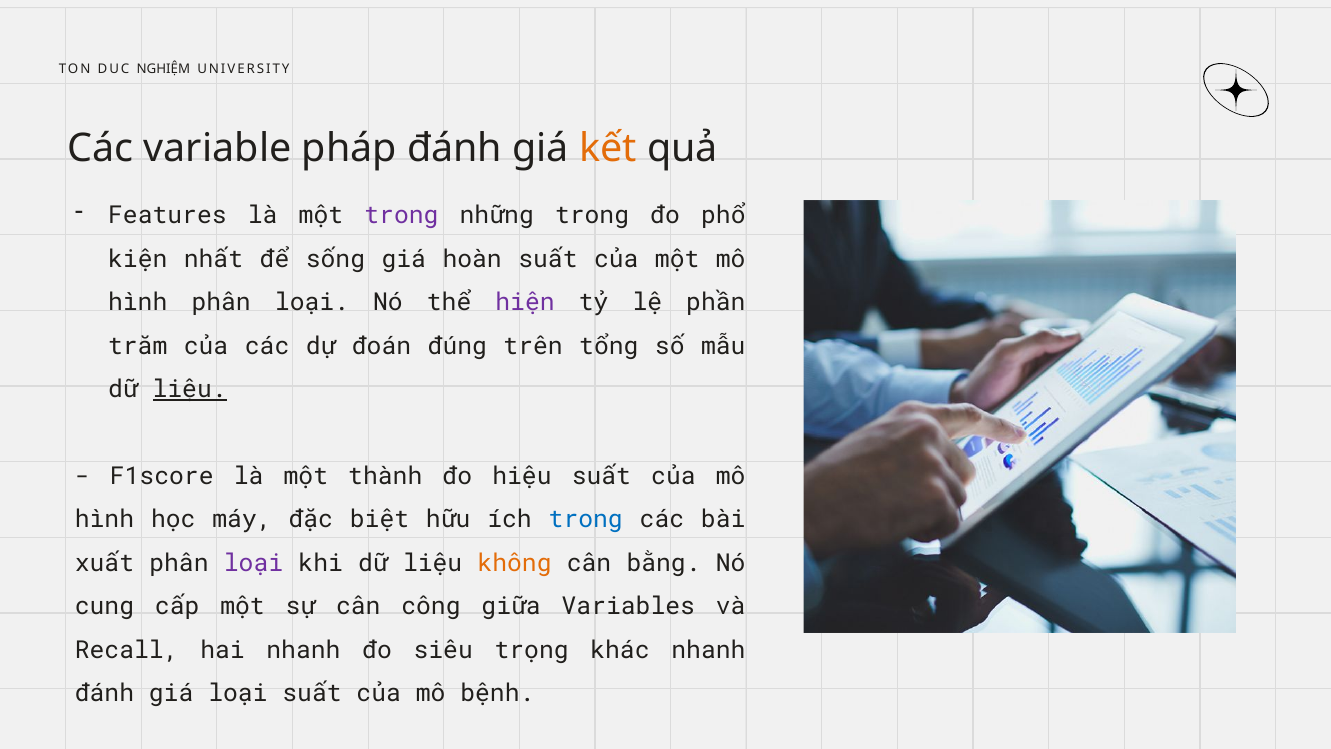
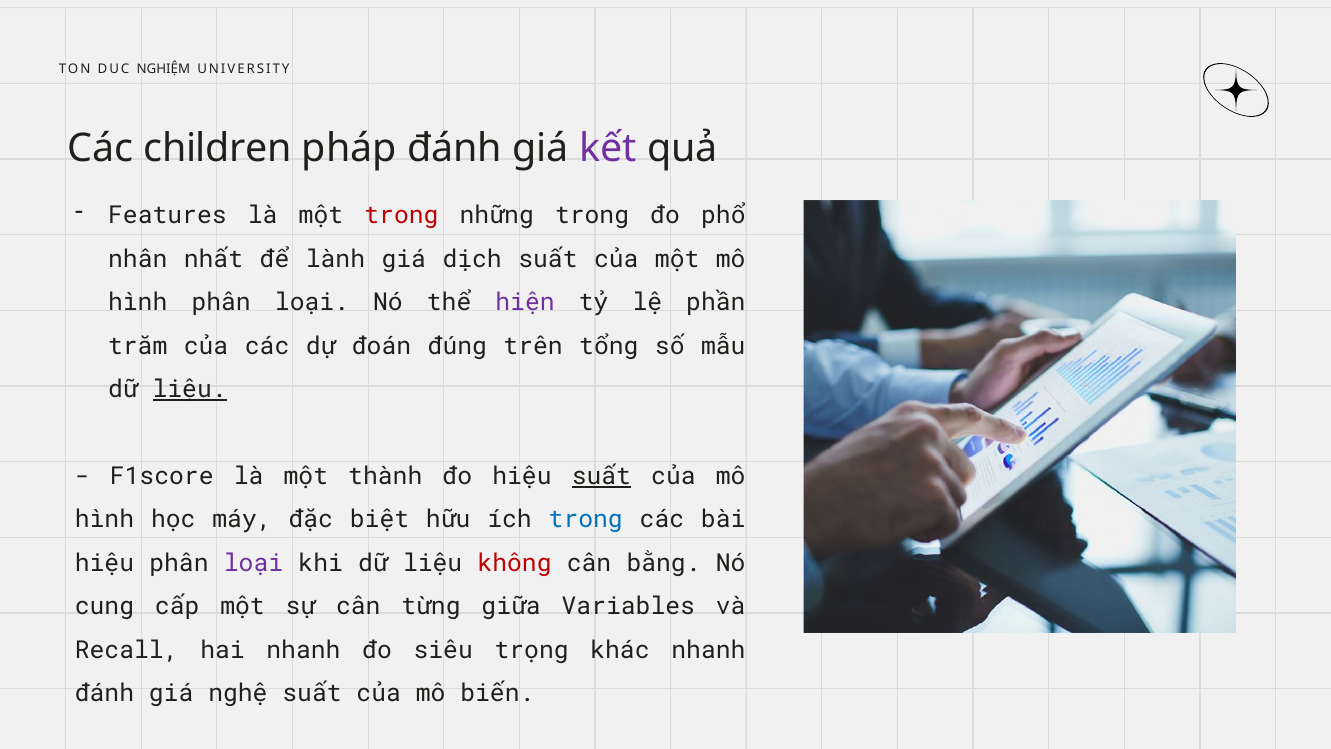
variable: variable -> children
kết colour: orange -> purple
trong at (401, 216) colour: purple -> red
kiện: kiện -> nhân
sống: sống -> lành
hoàn: hoàn -> dịch
suất at (601, 476) underline: none -> present
xuất at (104, 563): xuất -> hiệu
không colour: orange -> red
công: công -> từng
giá loại: loại -> nghệ
bệnh: bệnh -> biến
